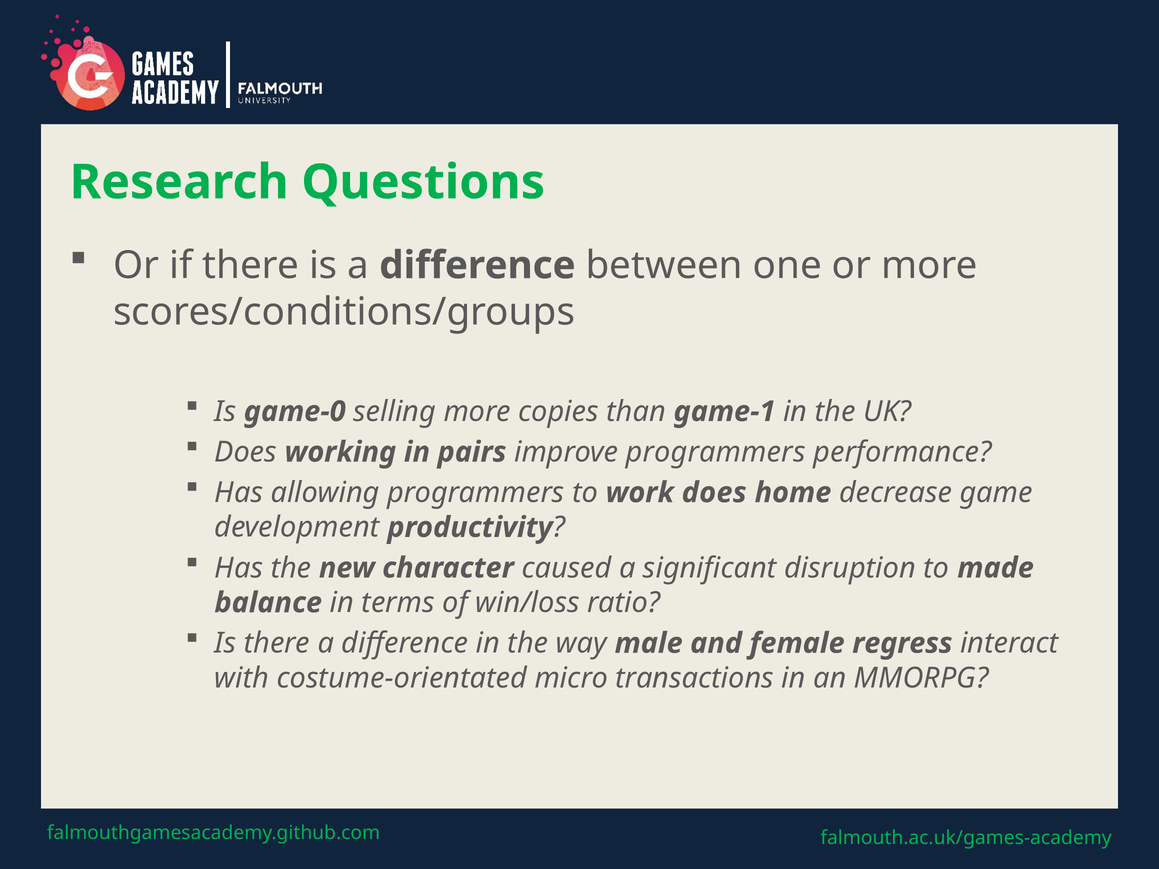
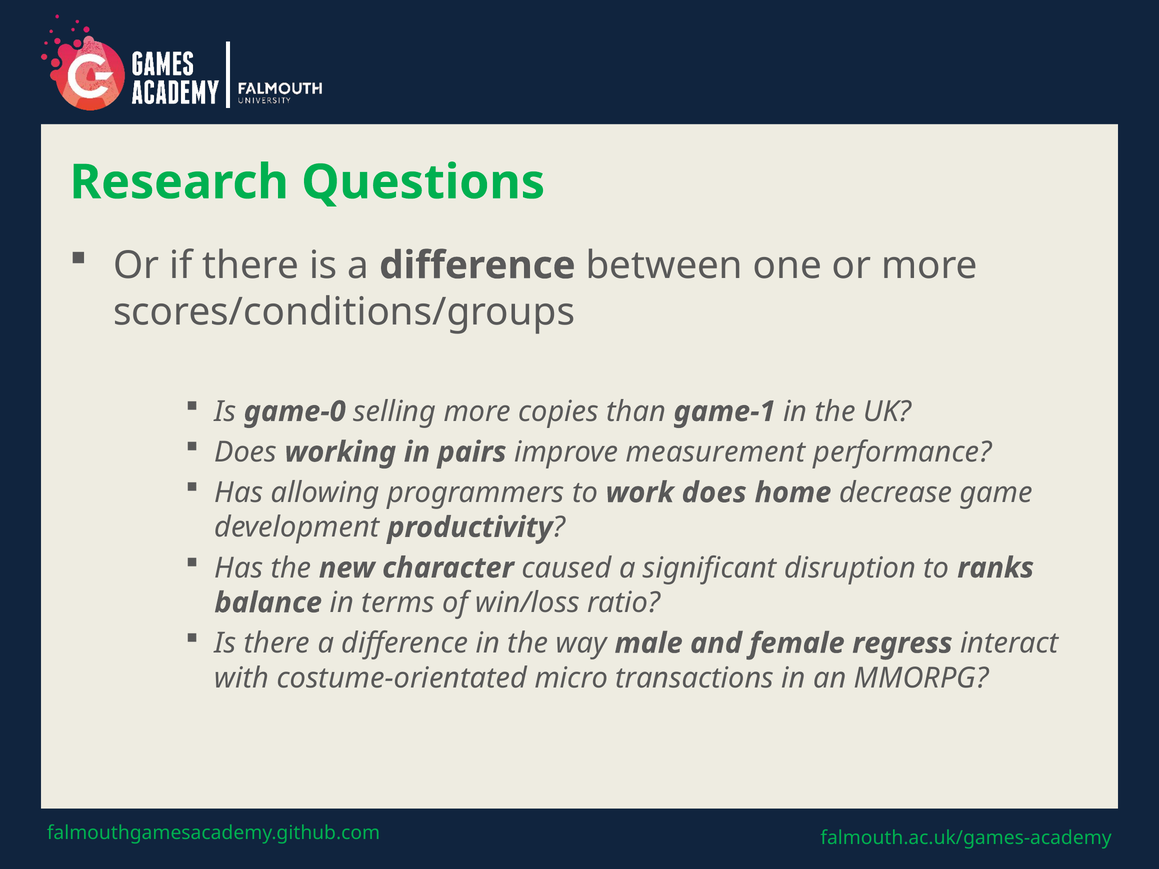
improve programmers: programmers -> measurement
made: made -> ranks
